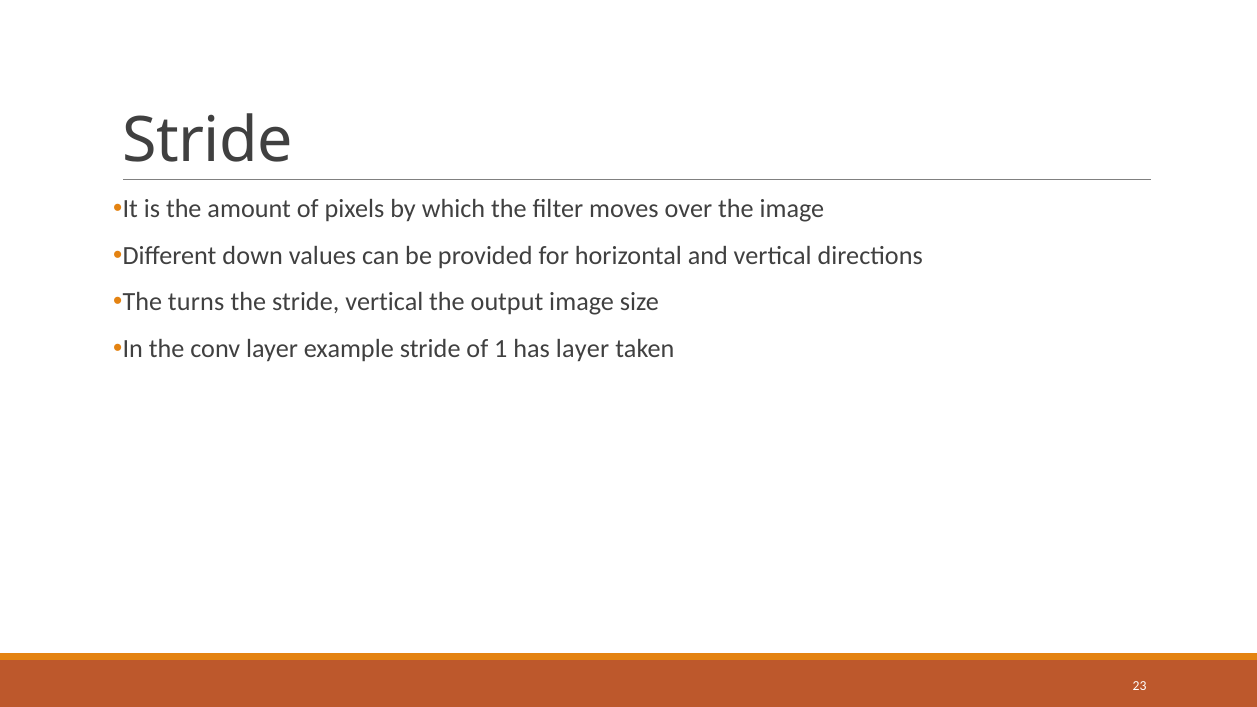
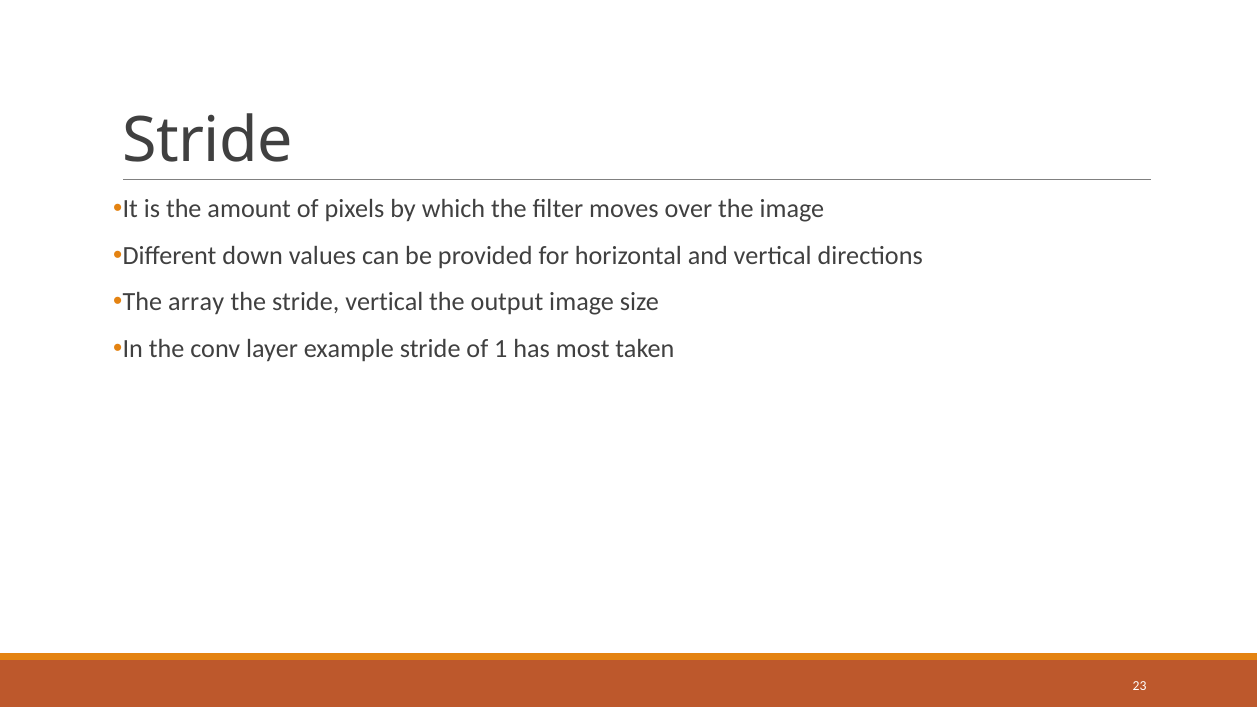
turns: turns -> array
has layer: layer -> most
